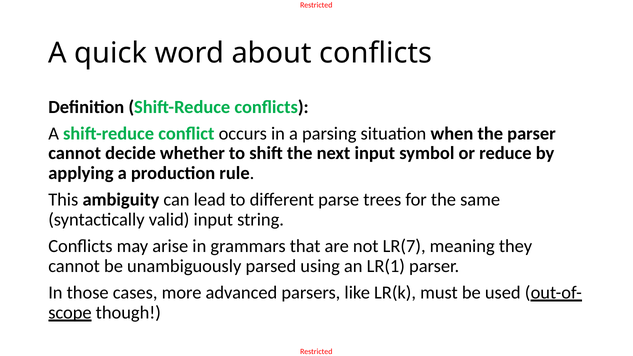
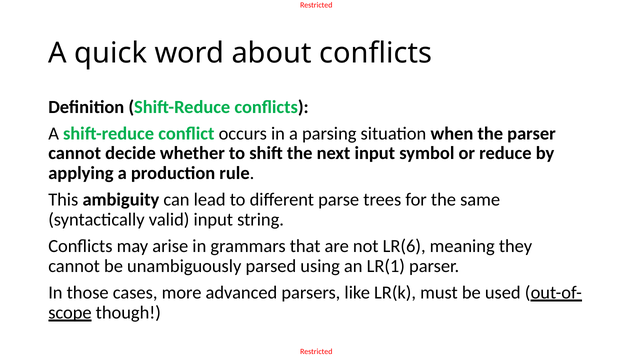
LR(7: LR(7 -> LR(6
